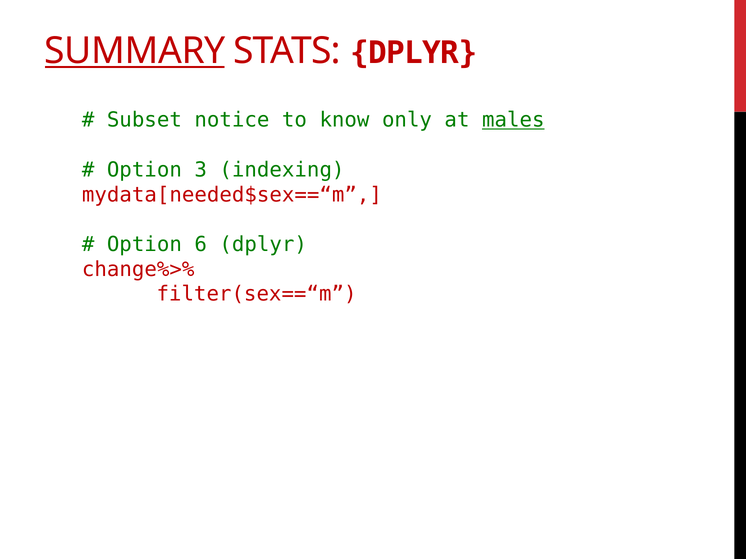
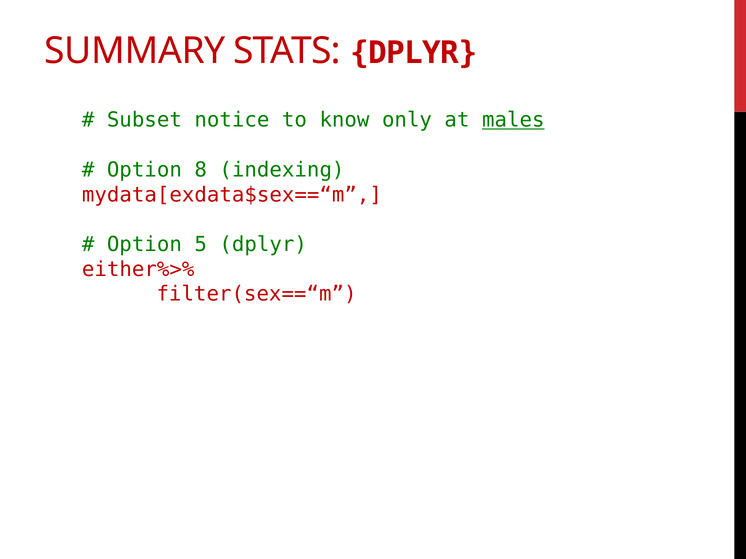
SUMMARY underline: present -> none
3: 3 -> 8
mydata[needed$sex==“m: mydata[needed$sex==“m -> mydata[exdata$sex==“m
6: 6 -> 5
change%>%: change%>% -> either%>%
